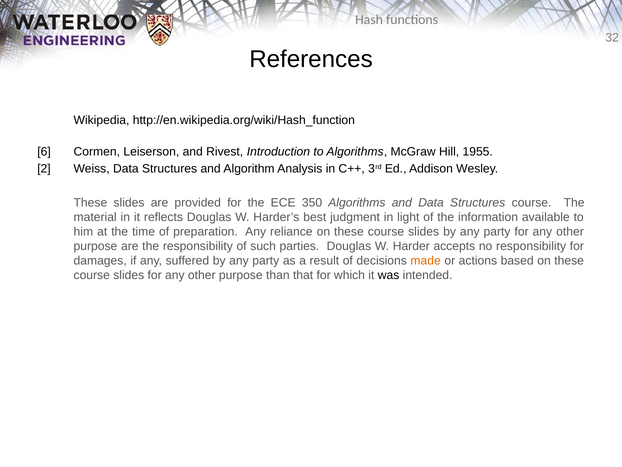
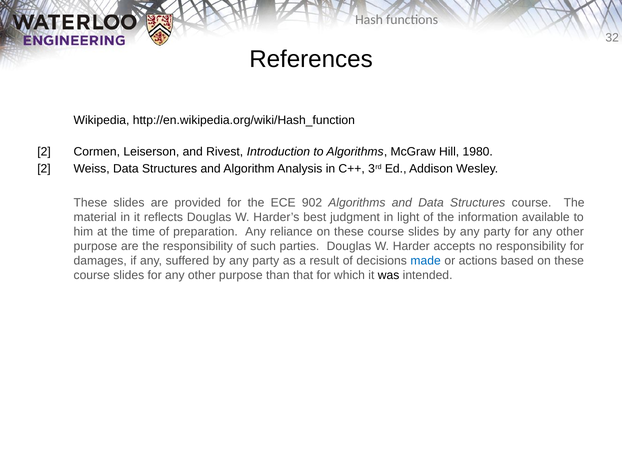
6 at (44, 152): 6 -> 2
1955: 1955 -> 1980
350: 350 -> 902
made colour: orange -> blue
